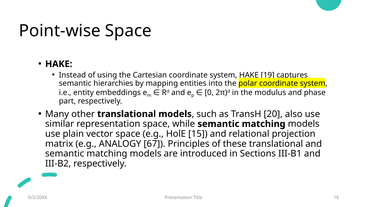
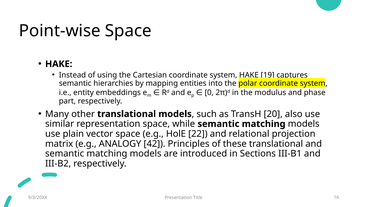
15: 15 -> 22
67: 67 -> 42
